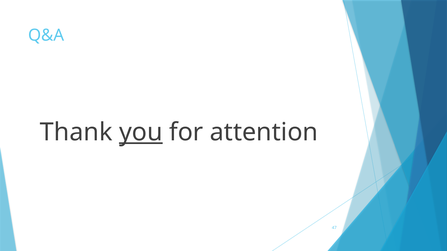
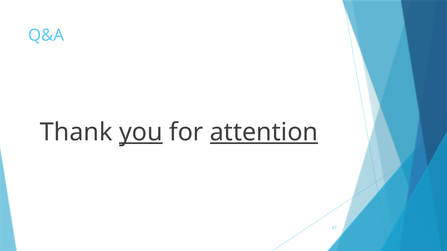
attention underline: none -> present
